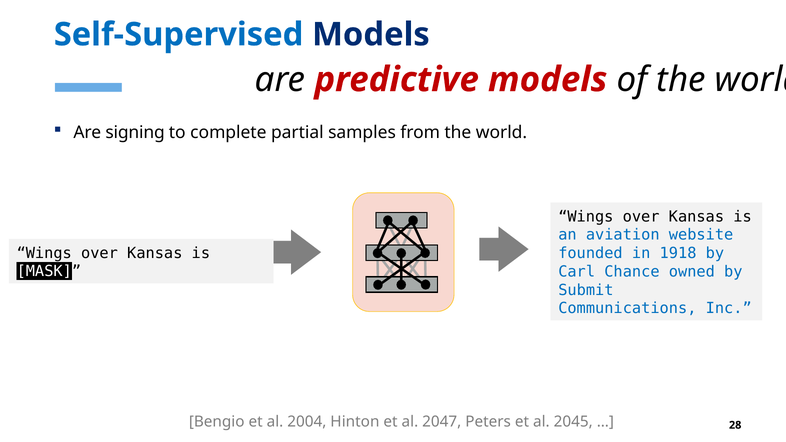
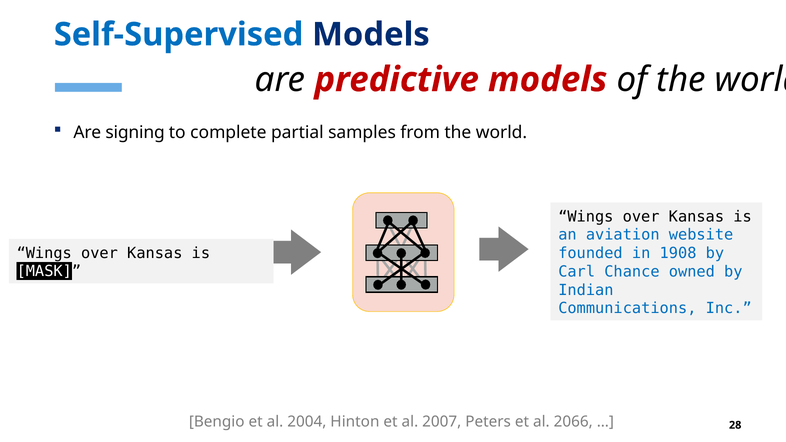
1918: 1918 -> 1908
Submit: Submit -> Indian
2047: 2047 -> 2007
2045: 2045 -> 2066
